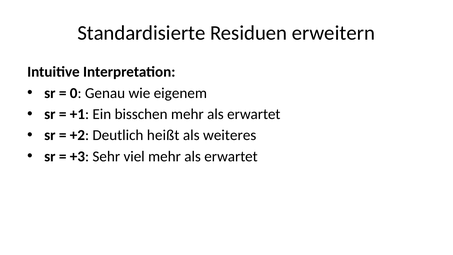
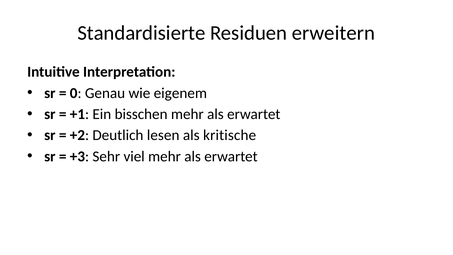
heißt: heißt -> lesen
weiteres: weiteres -> kritische
